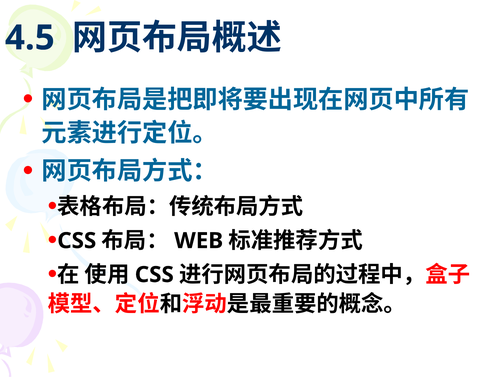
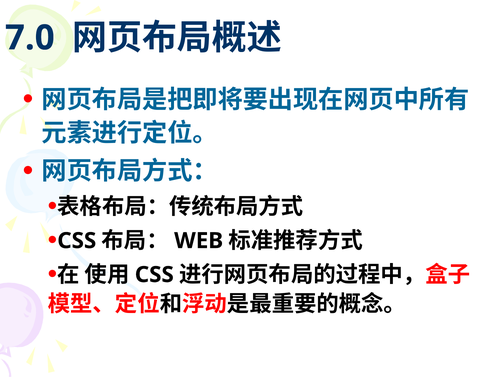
4.5: 4.5 -> 7.0
